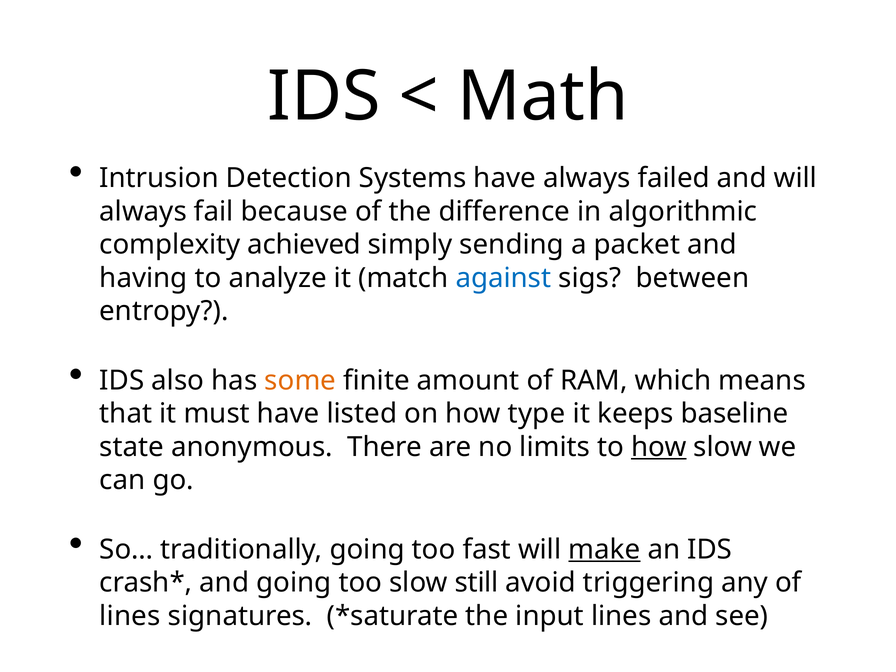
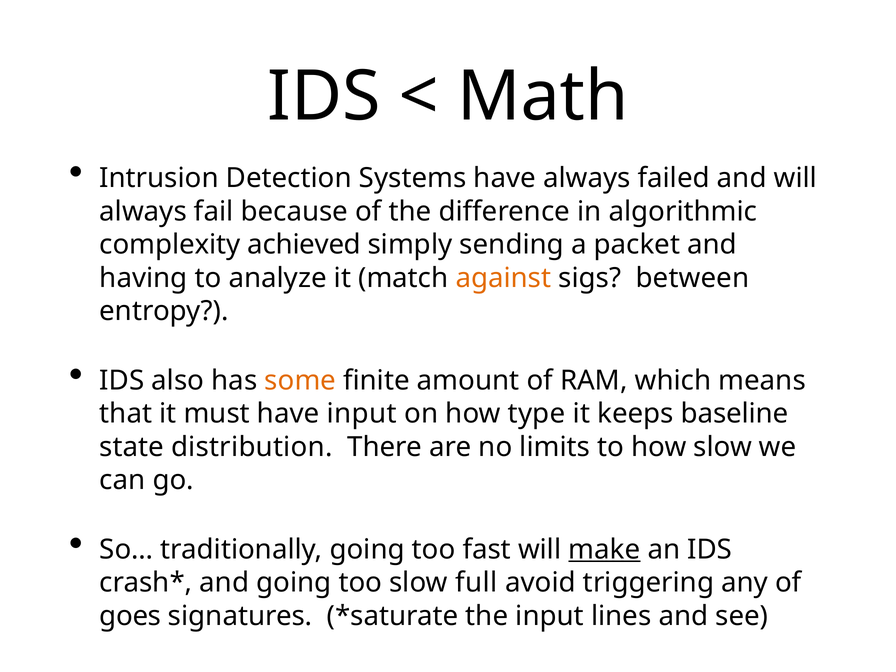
against colour: blue -> orange
have listed: listed -> input
anonymous: anonymous -> distribution
how at (659, 447) underline: present -> none
still: still -> full
lines at (130, 616): lines -> goes
